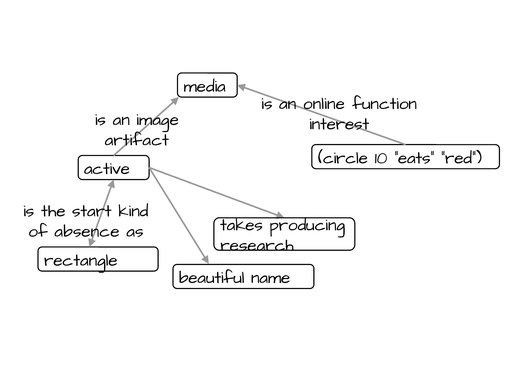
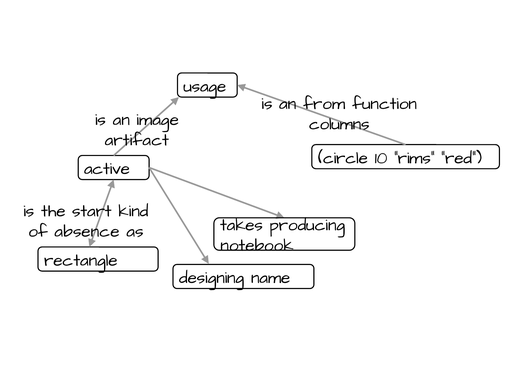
media: media -> usage
online: online -> from
interest: interest -> columns
eats: eats -> rims
research: research -> notebook
beautiful: beautiful -> designing
